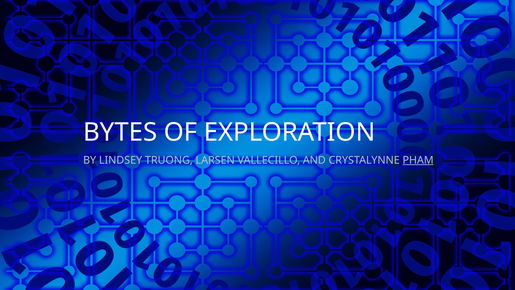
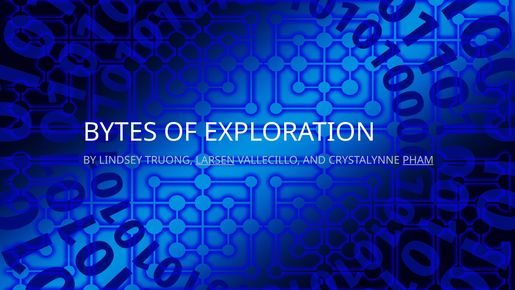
LARSEN underline: none -> present
